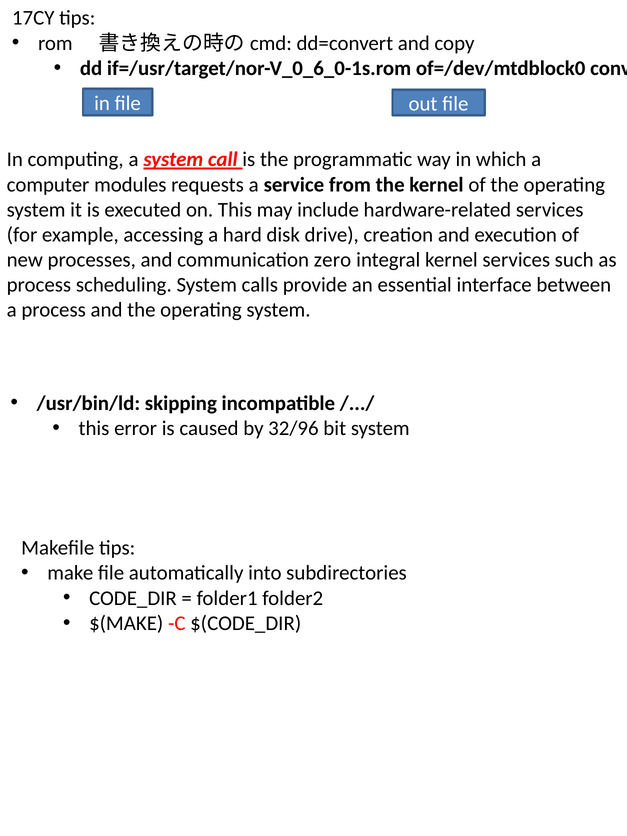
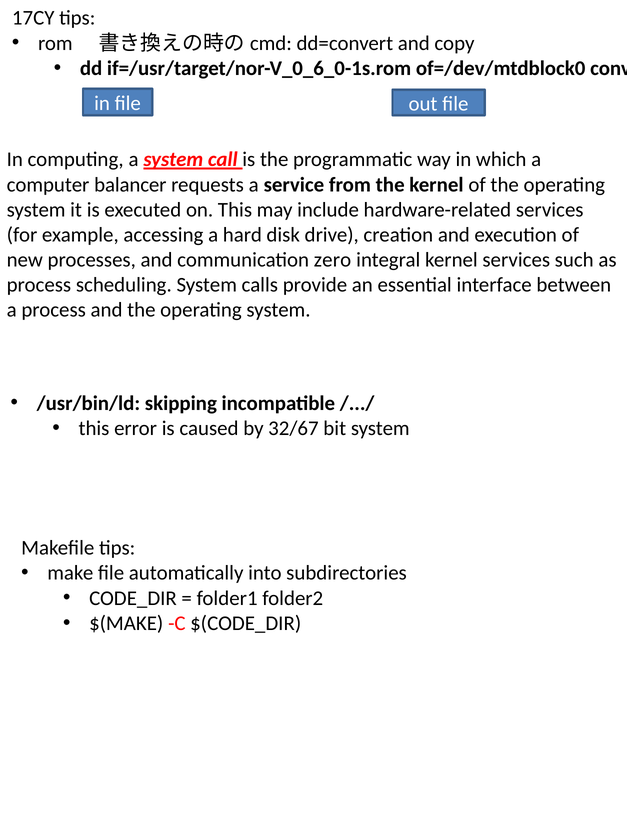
modules: modules -> balancer
32/96: 32/96 -> 32/67
